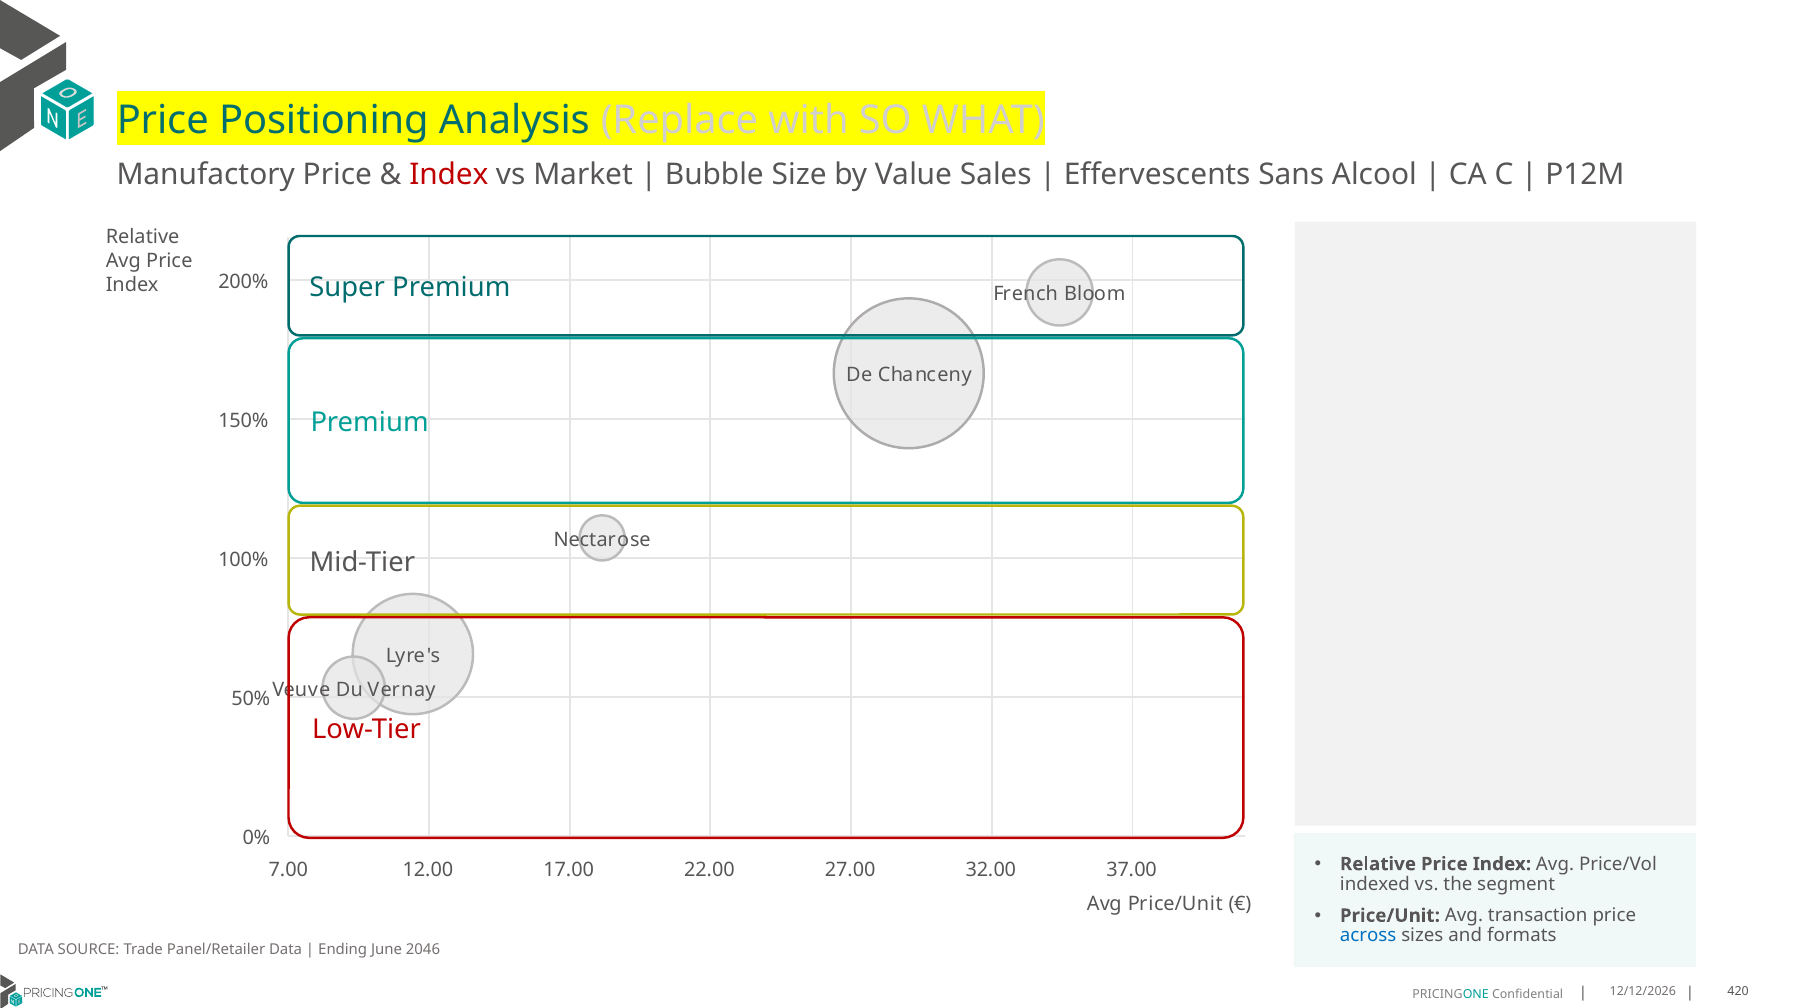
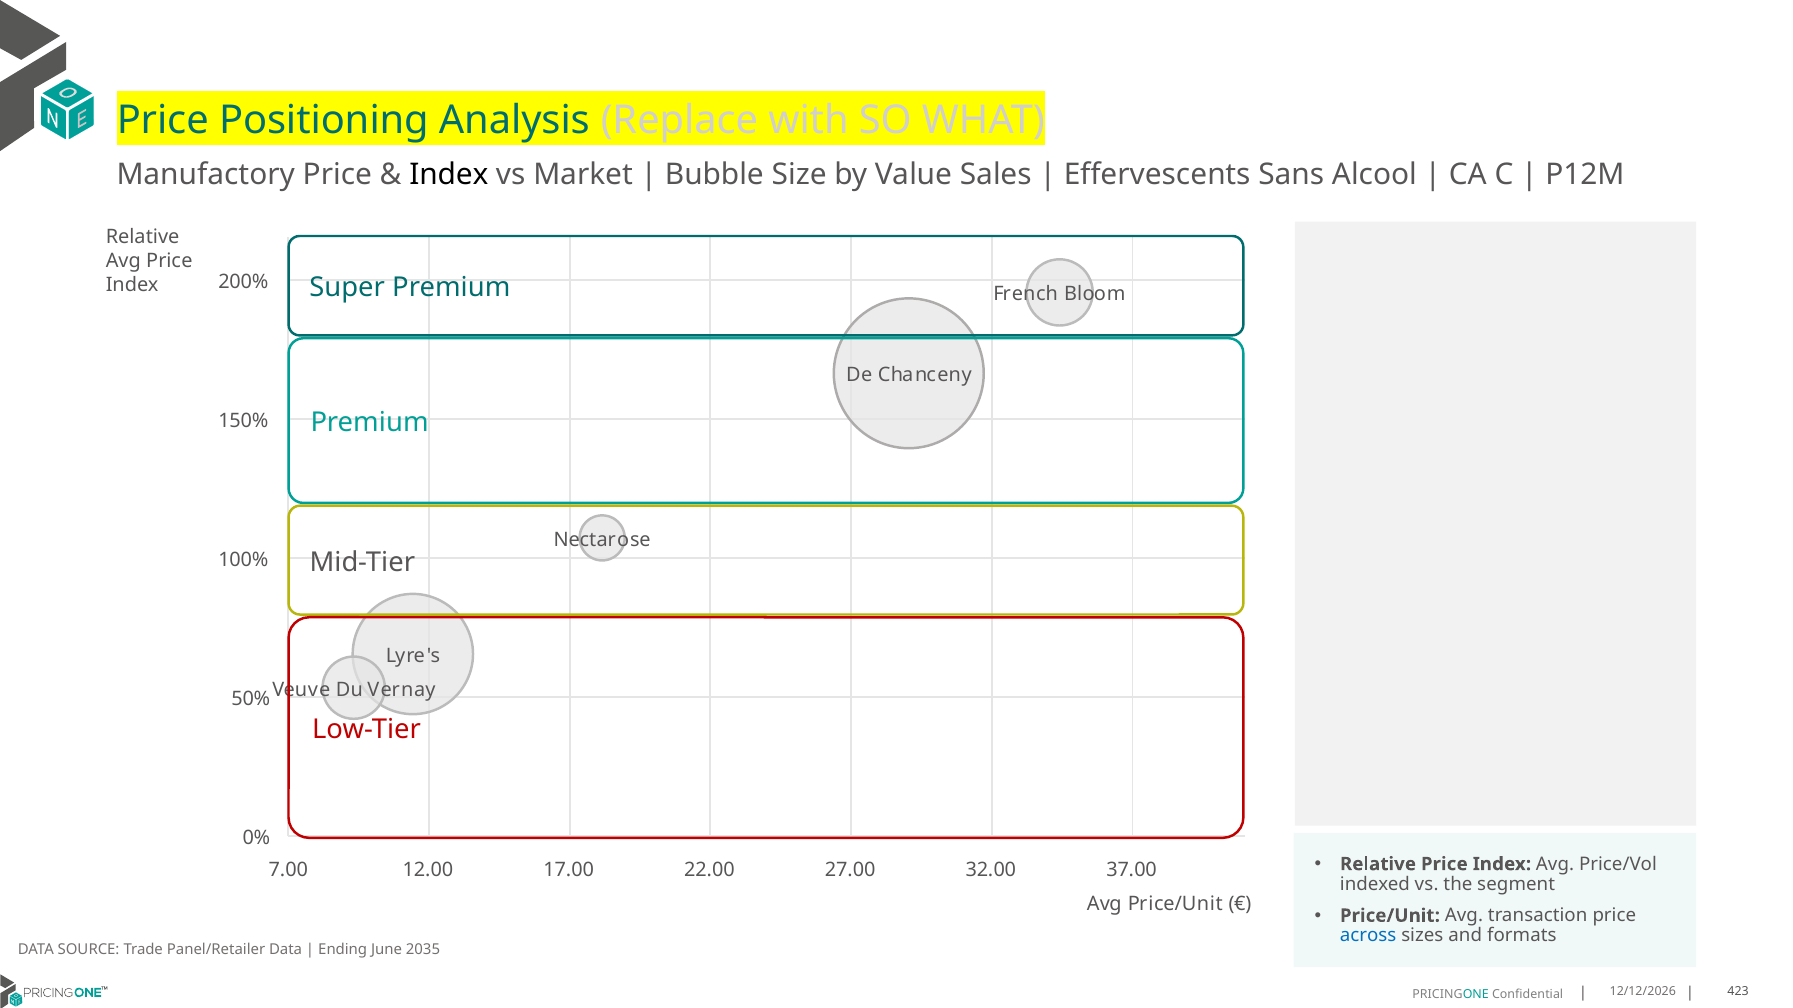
Index at (449, 175) colour: red -> black
2046: 2046 -> 2035
420: 420 -> 423
